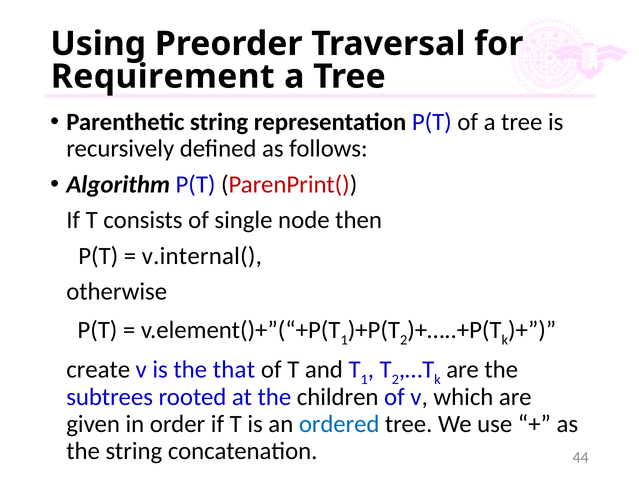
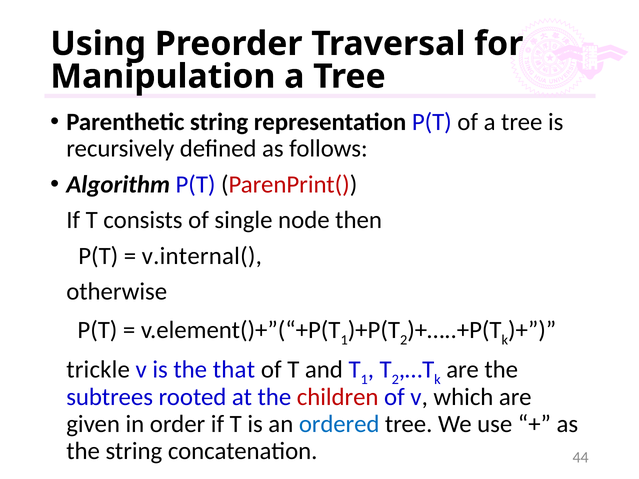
Requirement: Requirement -> Manipulation
create: create -> trickle
children colour: black -> red
